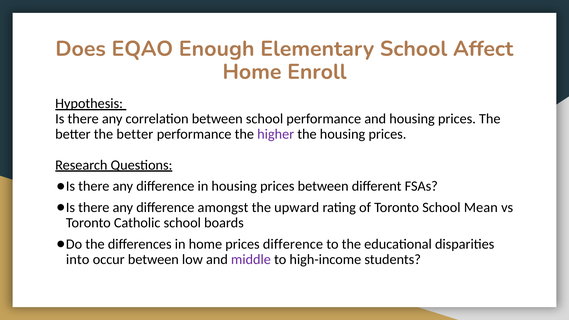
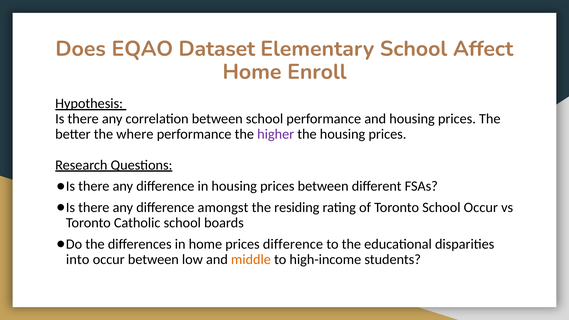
Enough: Enough -> Dataset
better the better: better -> where
upward: upward -> residing
School Mean: Mean -> Occur
middle colour: purple -> orange
